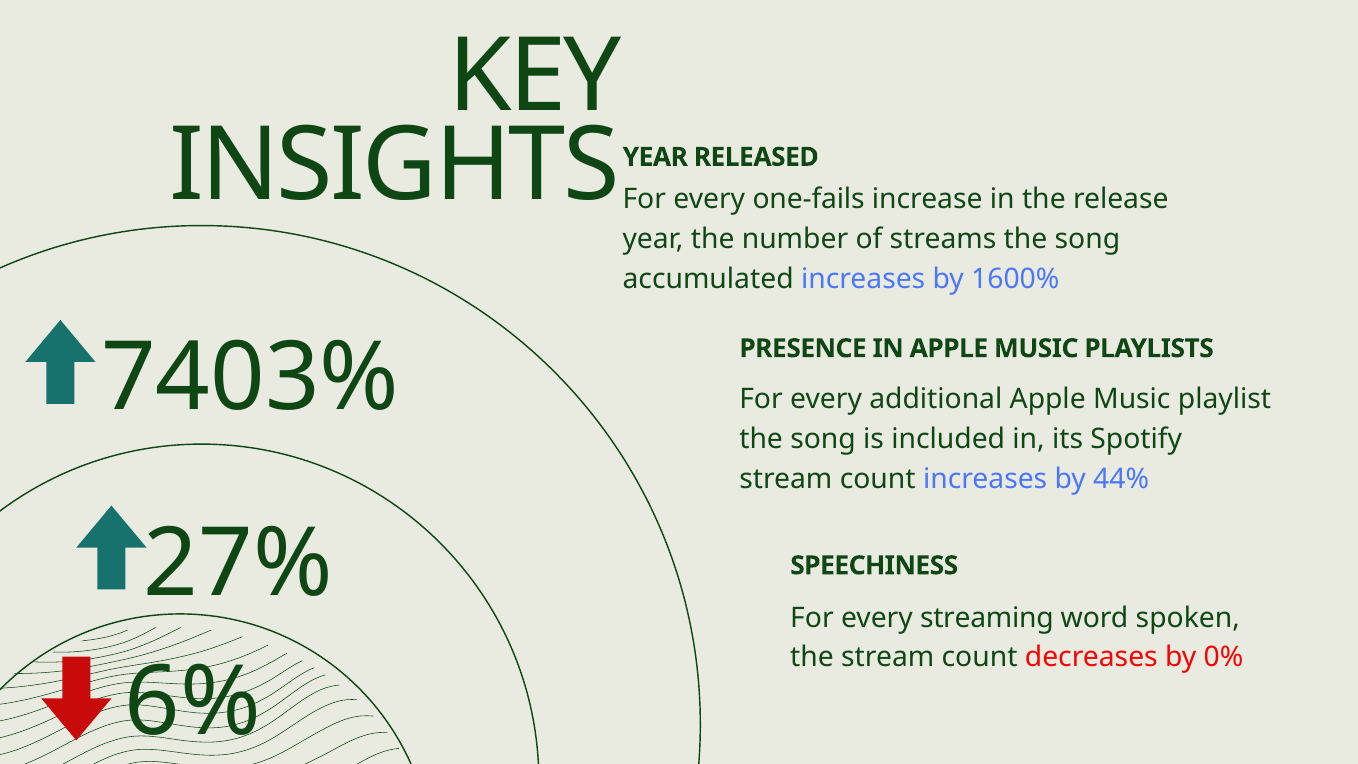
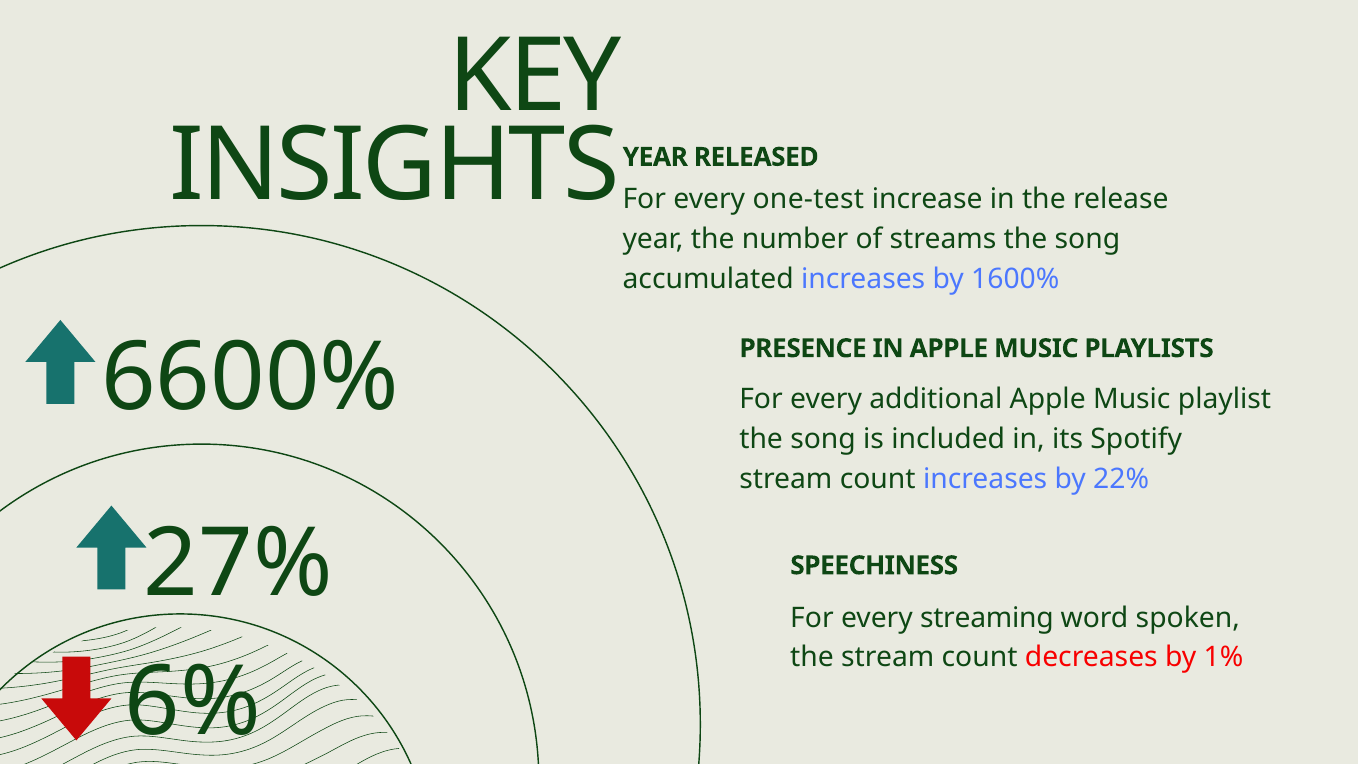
one-fails: one-fails -> one-test
7403%: 7403% -> 6600%
44%: 44% -> 22%
0%: 0% -> 1%
